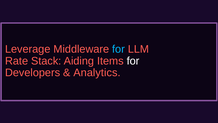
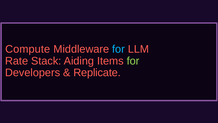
Leverage: Leverage -> Compute
for at (133, 61) colour: white -> light green
Analytics: Analytics -> Replicate
